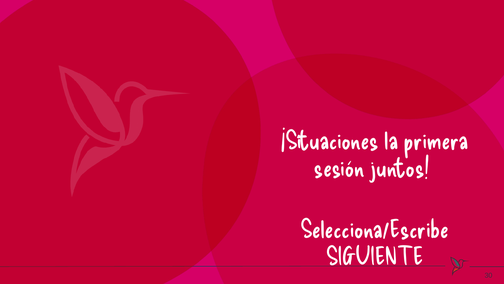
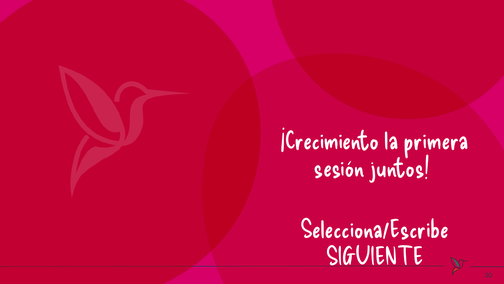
¡Situaciones: ¡Situaciones -> ¡Crecimiento
